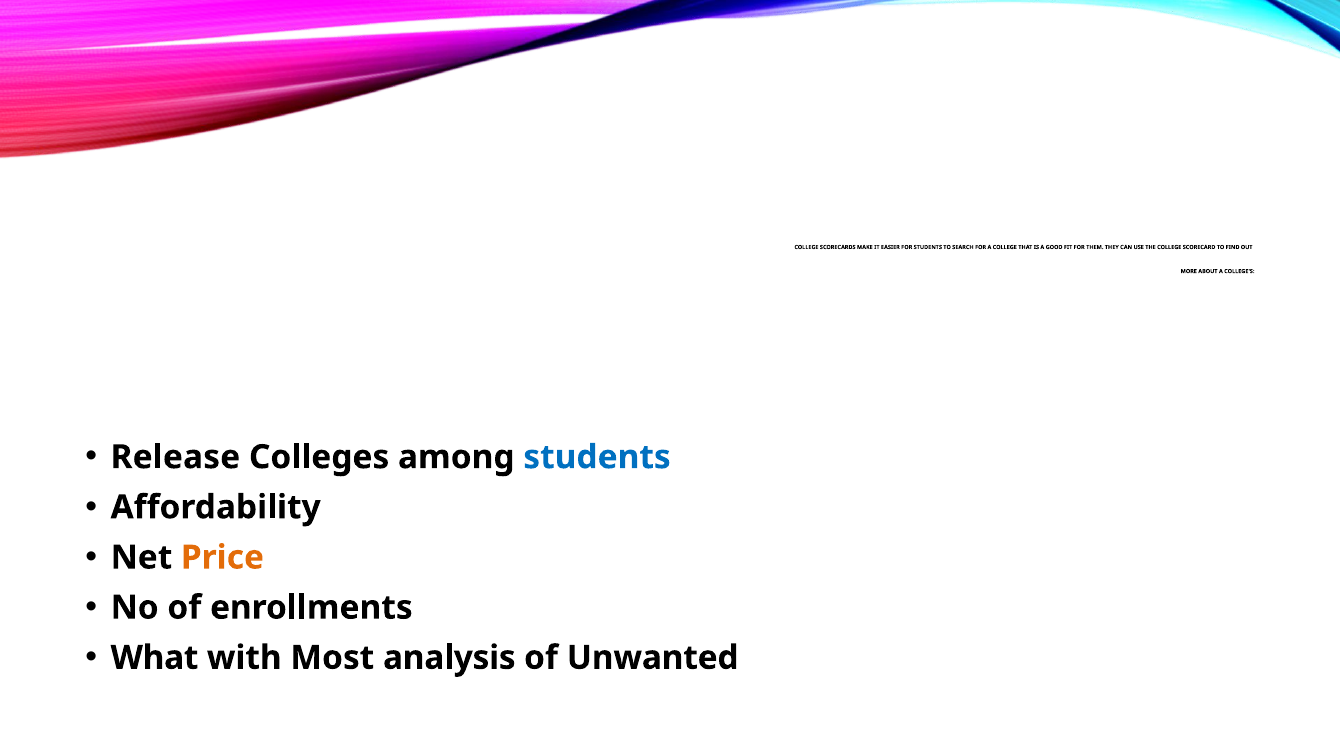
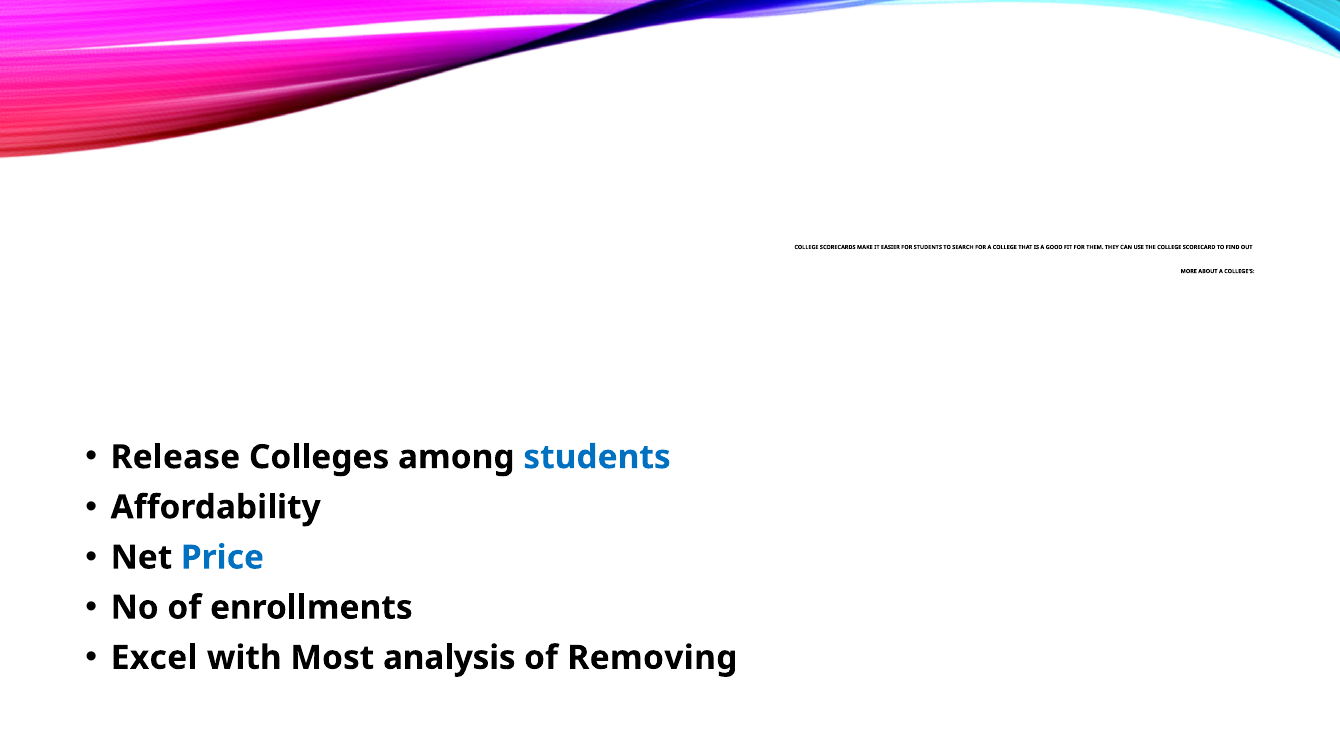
Price colour: orange -> blue
What: What -> Excel
Unwanted: Unwanted -> Removing
